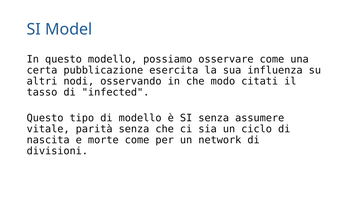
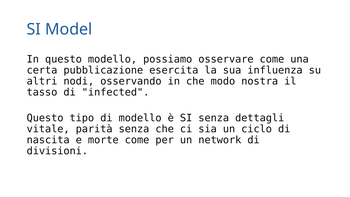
citati: citati -> nostra
assumere: assumere -> dettagli
